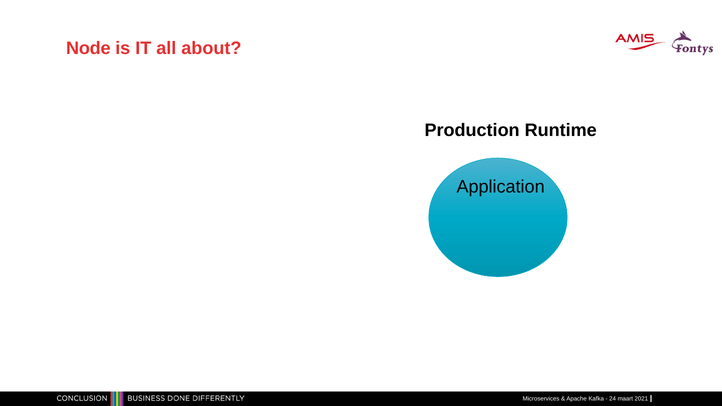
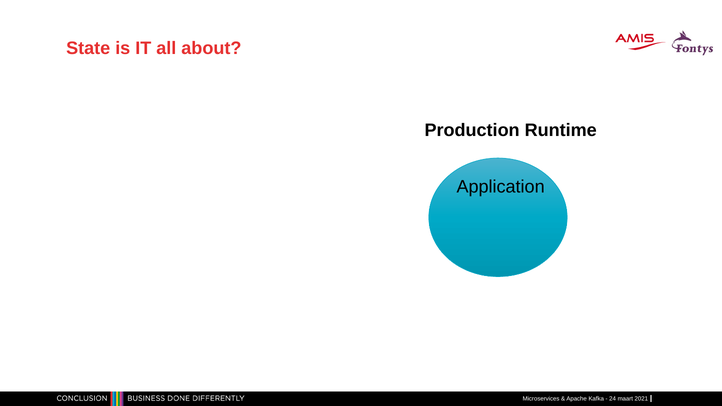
Node: Node -> State
